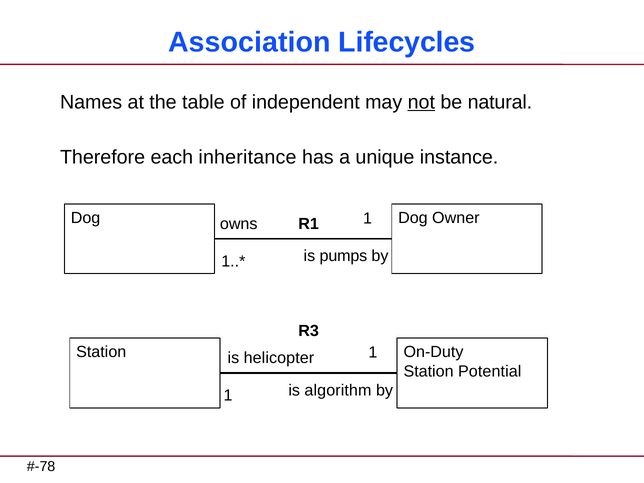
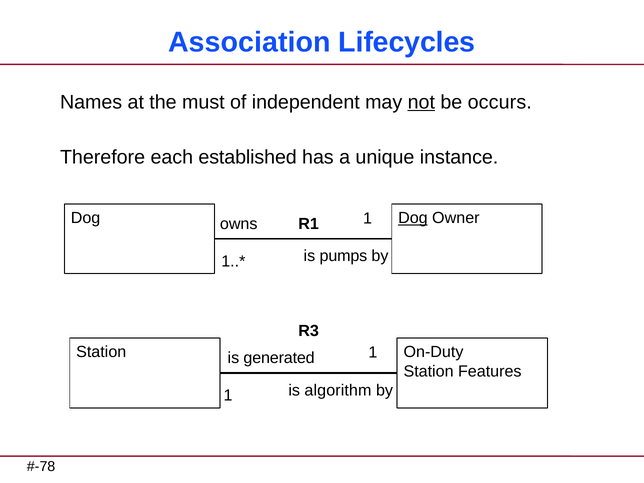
table: table -> must
natural: natural -> occurs
inheritance: inheritance -> established
Dog at (413, 218) underline: none -> present
helicopter: helicopter -> generated
Potential: Potential -> Features
